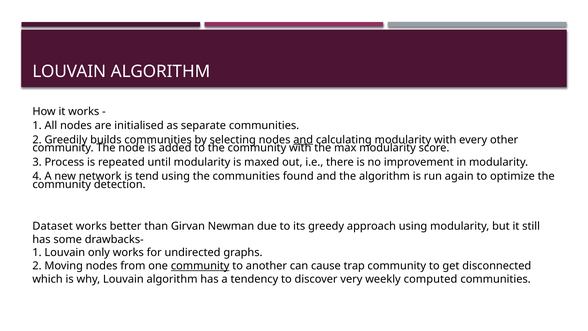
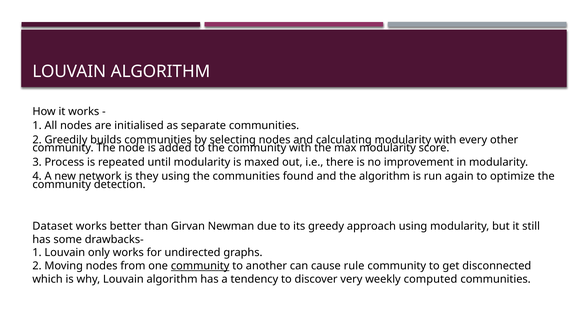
and at (303, 140) underline: present -> none
tend: tend -> they
trap: trap -> rule
